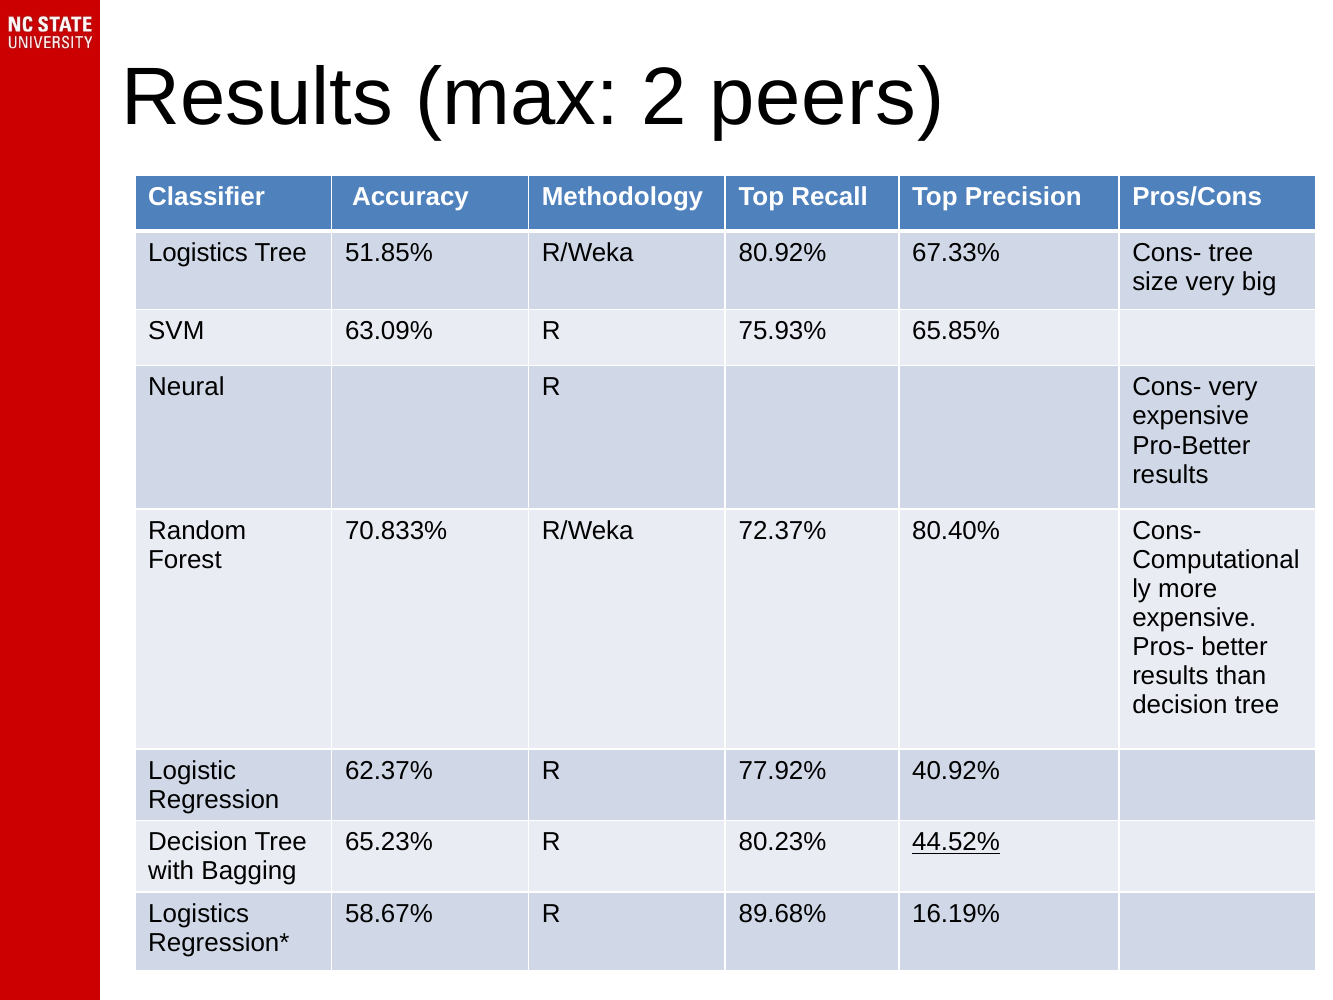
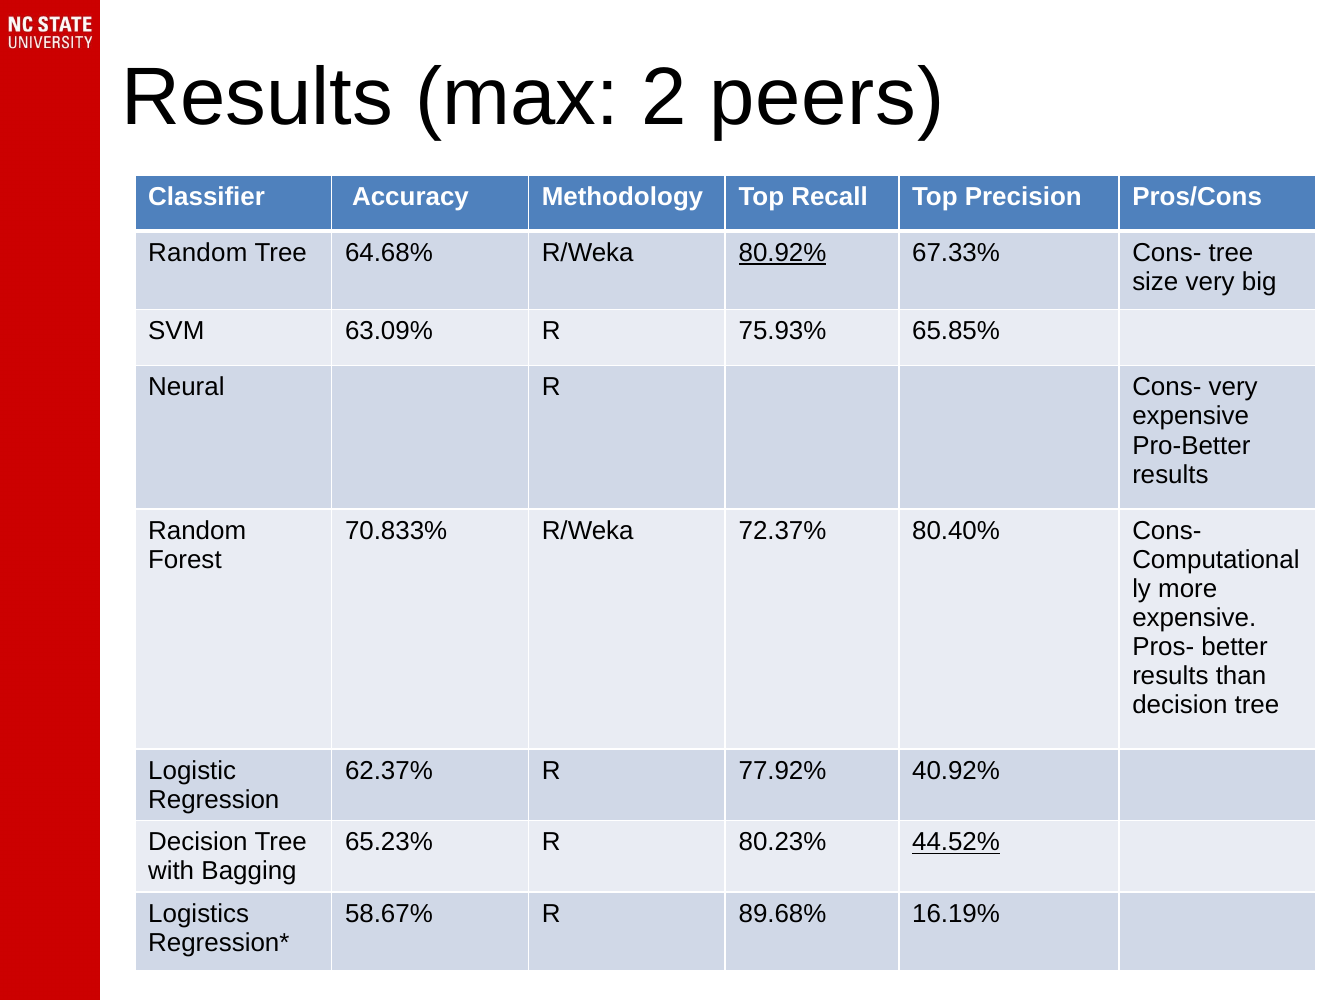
Logistics at (198, 253): Logistics -> Random
51.85%: 51.85% -> 64.68%
80.92% underline: none -> present
